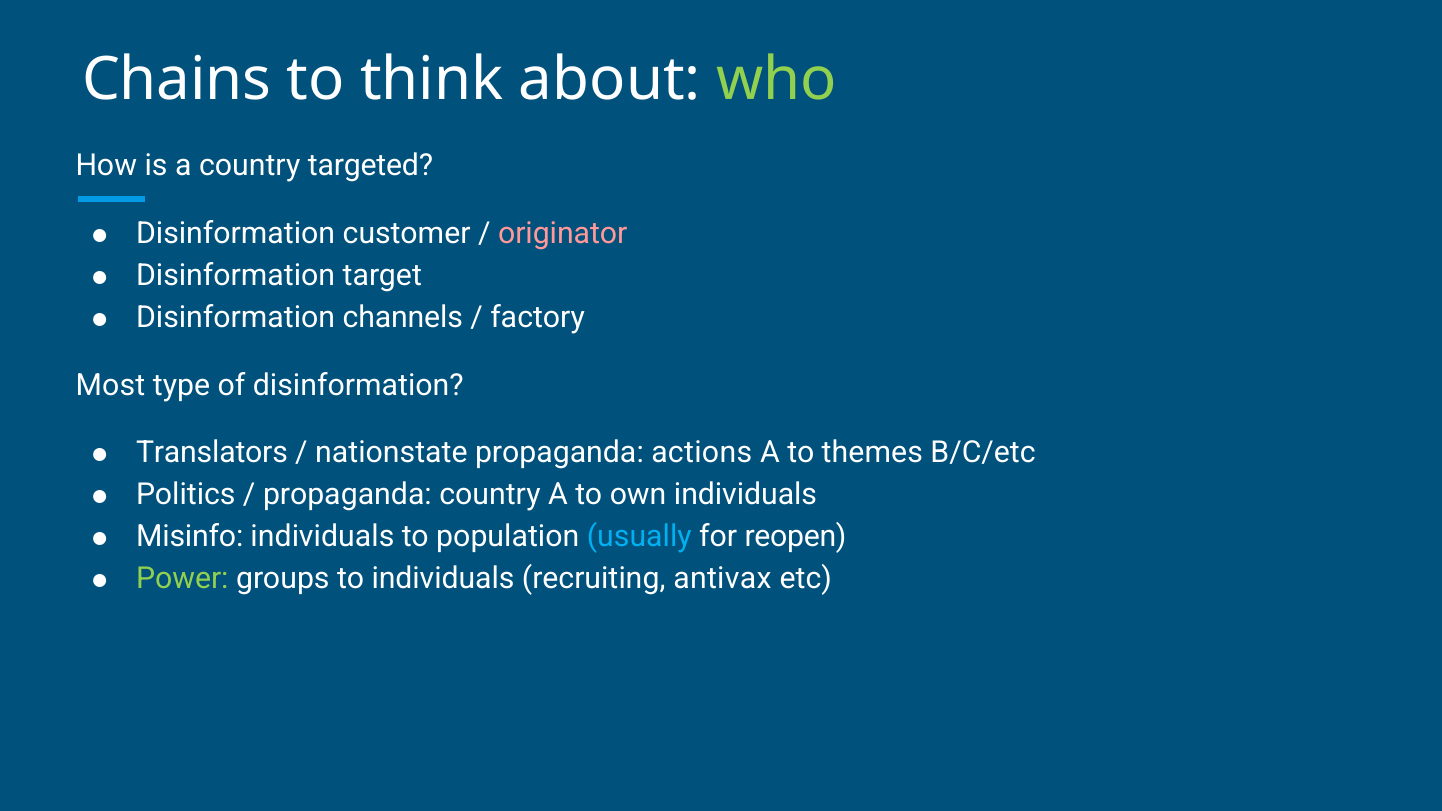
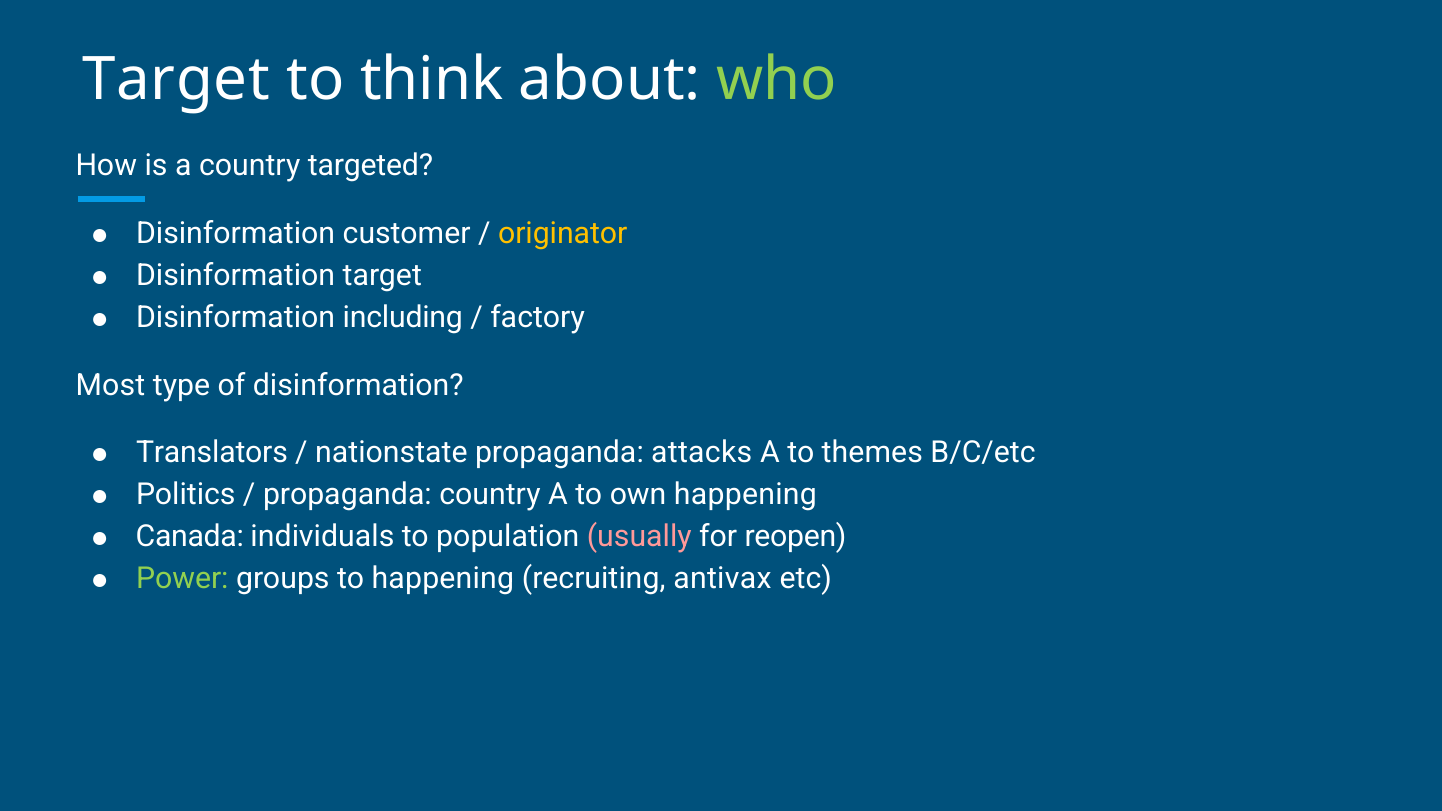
Chains at (177, 79): Chains -> Target
originator colour: pink -> yellow
channels: channels -> including
actions: actions -> attacks
own individuals: individuals -> happening
Misinfo: Misinfo -> Canada
usually colour: light blue -> pink
to individuals: individuals -> happening
